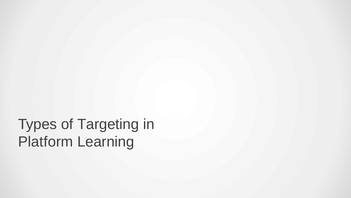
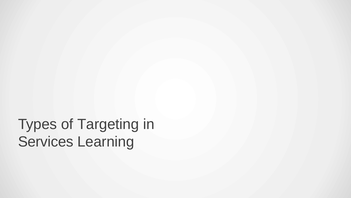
Platform: Platform -> Services
